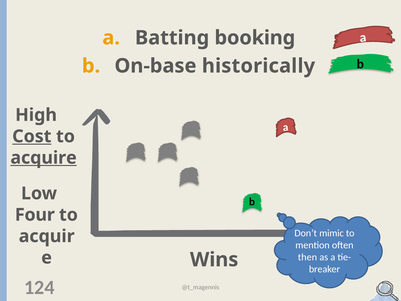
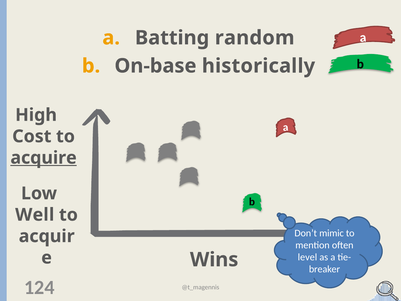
booking: booking -> random
Cost underline: present -> none
Four: Four -> Well
then: then -> level
